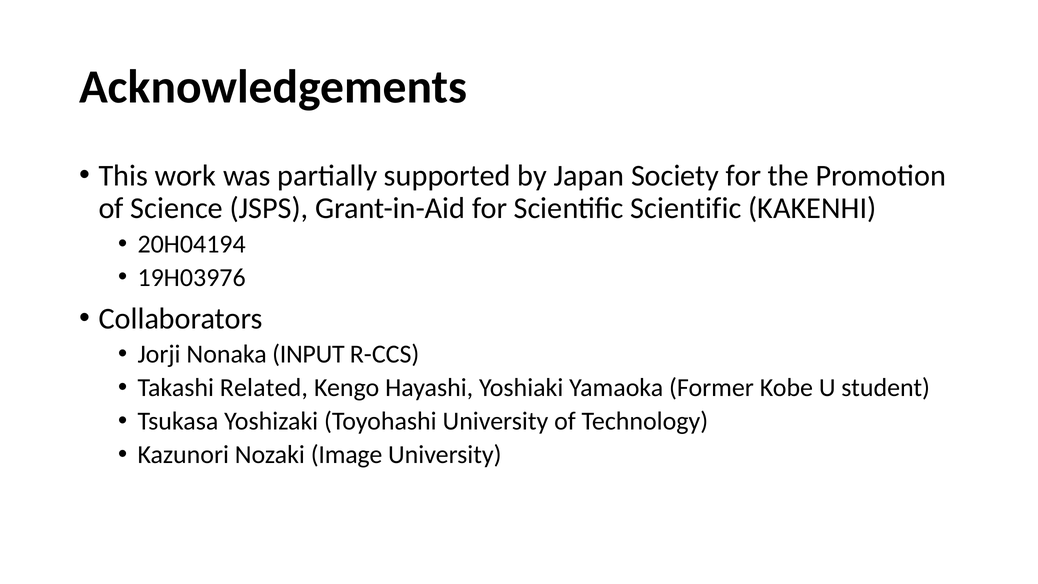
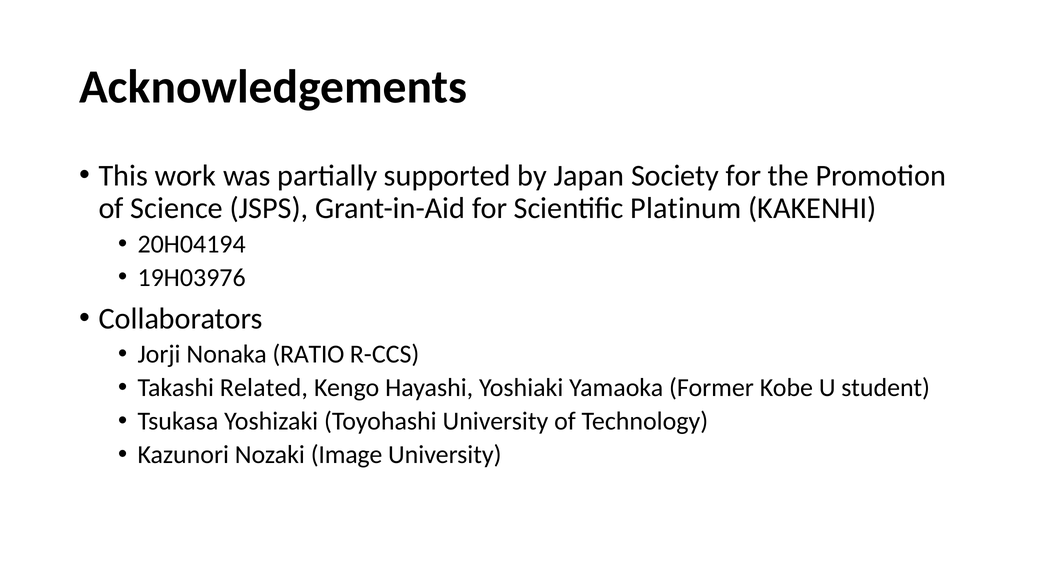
Scientific Scientific: Scientific -> Platinum
INPUT: INPUT -> RATIO
